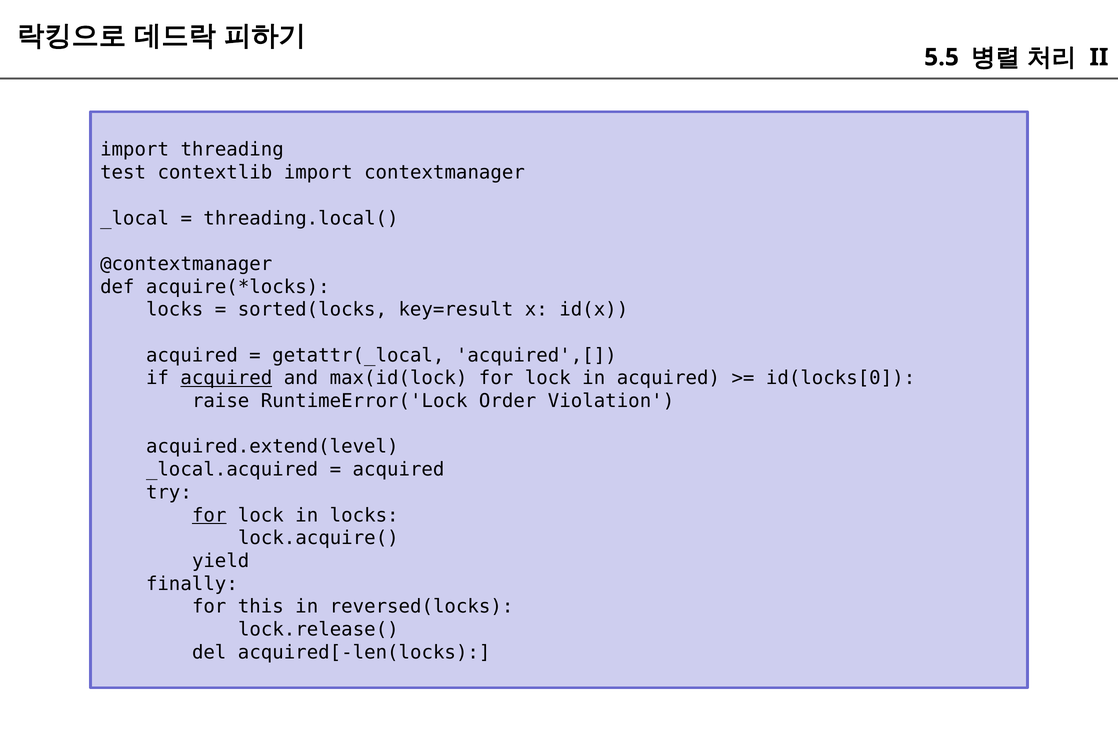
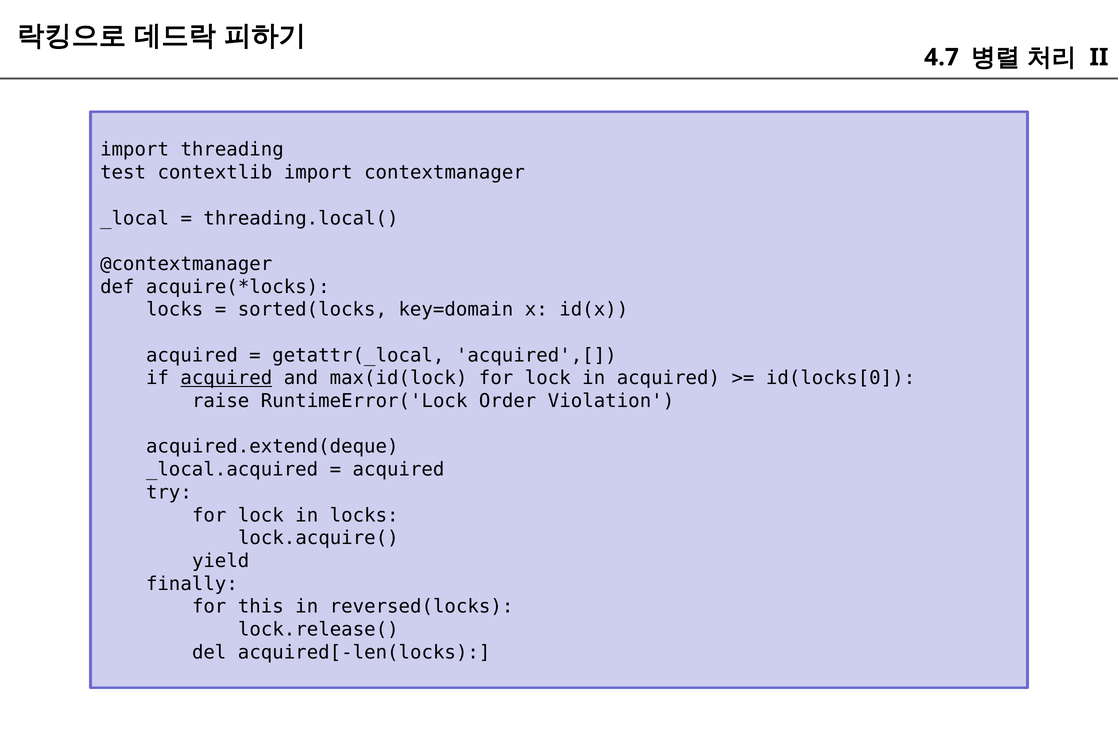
5.5: 5.5 -> 4.7
key=result: key=result -> key=domain
acquired.extend(level: acquired.extend(level -> acquired.extend(deque
for at (209, 515) underline: present -> none
